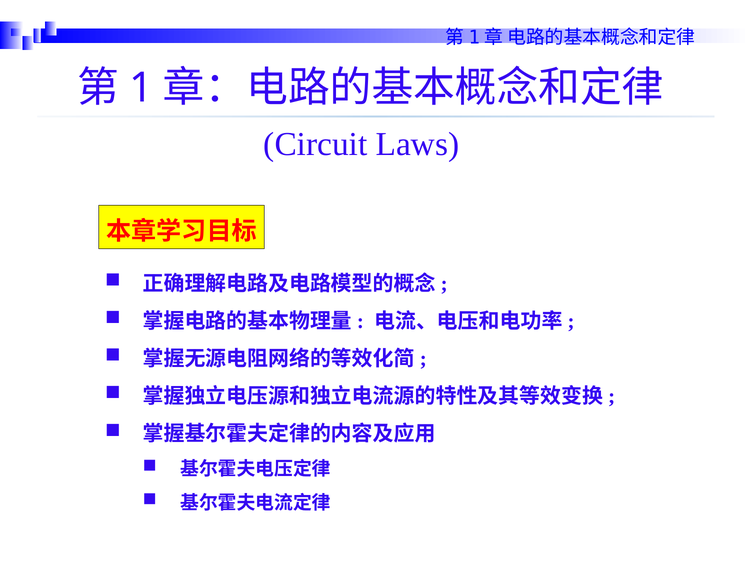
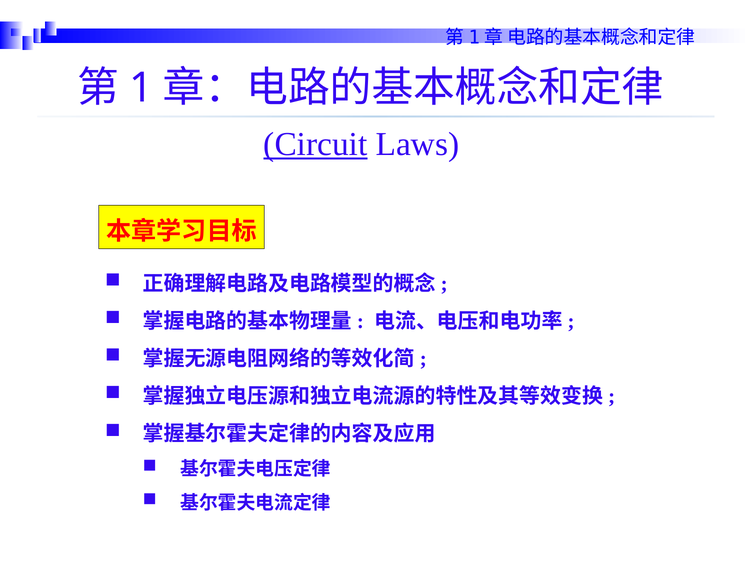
Circuit underline: none -> present
